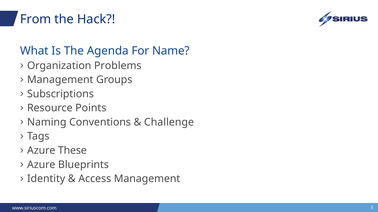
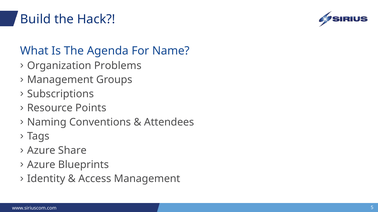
From: From -> Build
Challenge: Challenge -> Attendees
These: These -> Share
